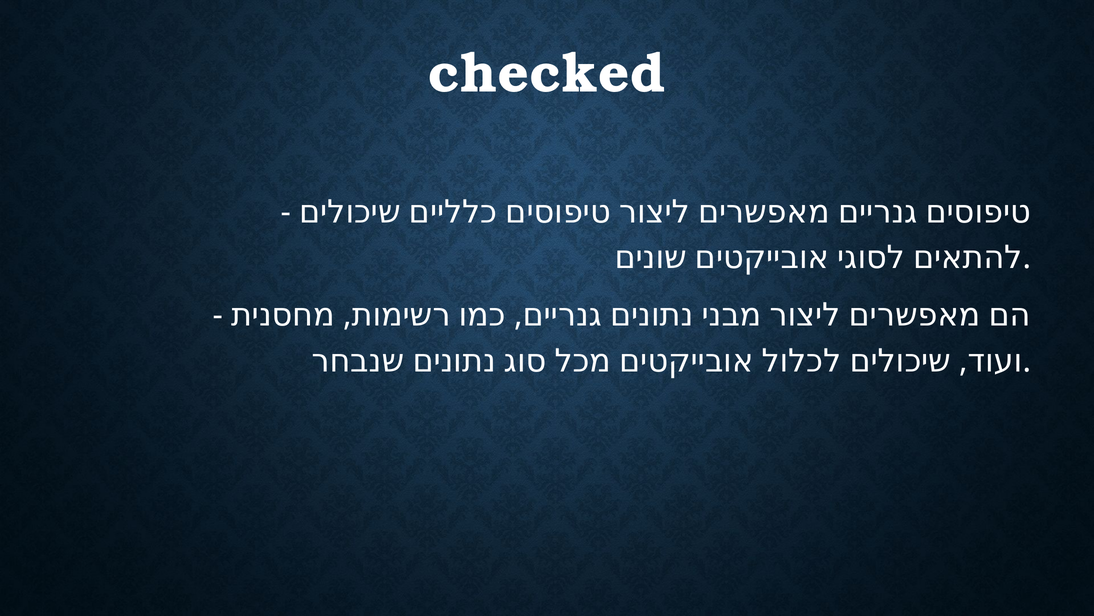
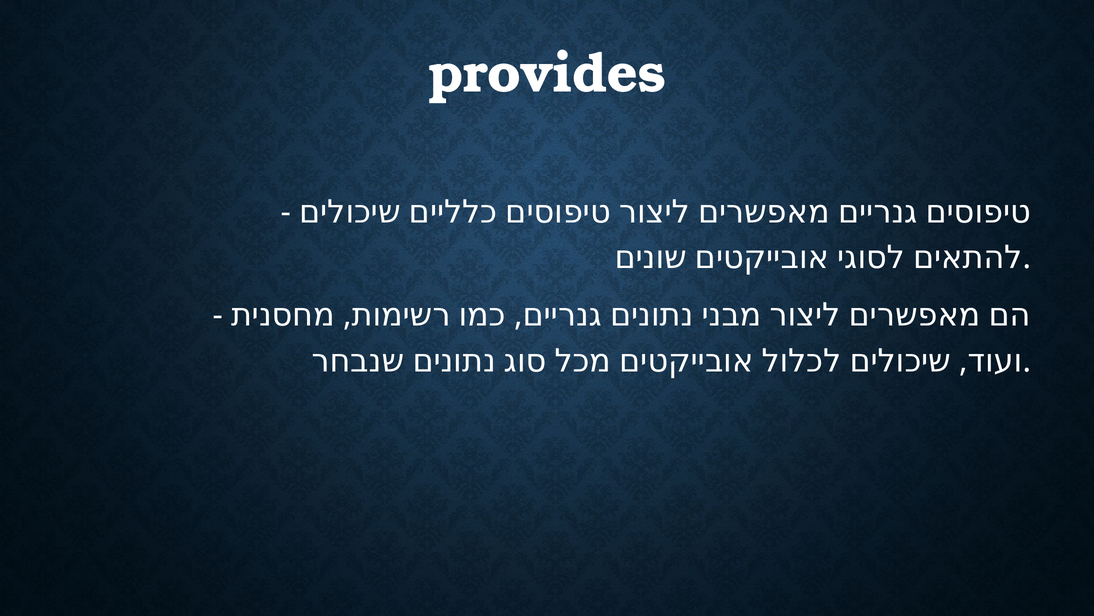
checked: checked -> provides
